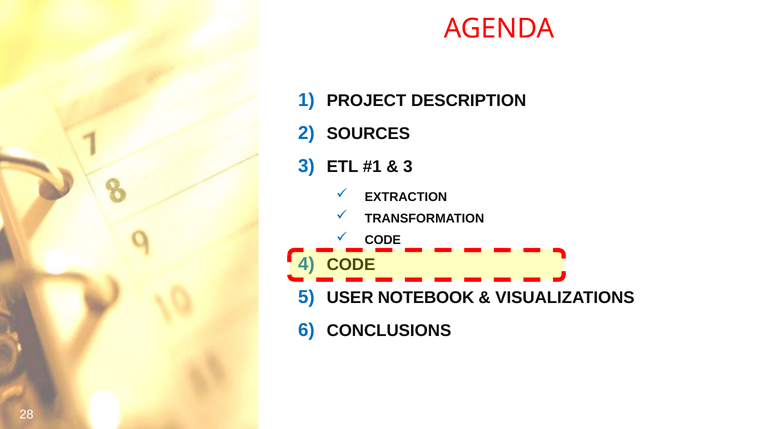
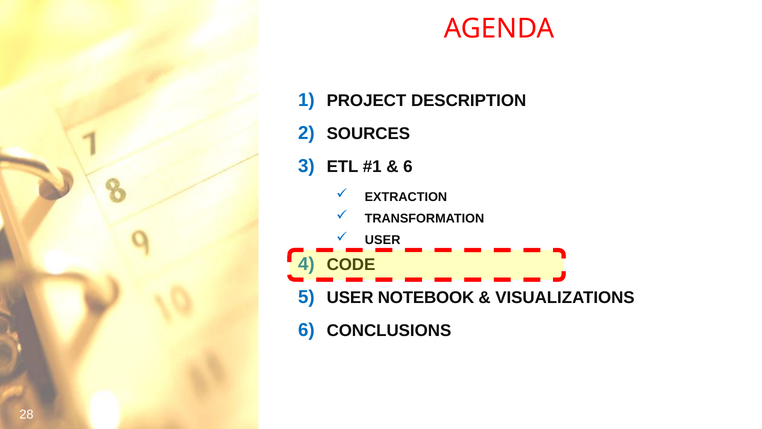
3 at (408, 167): 3 -> 6
CODE at (383, 240): CODE -> USER
